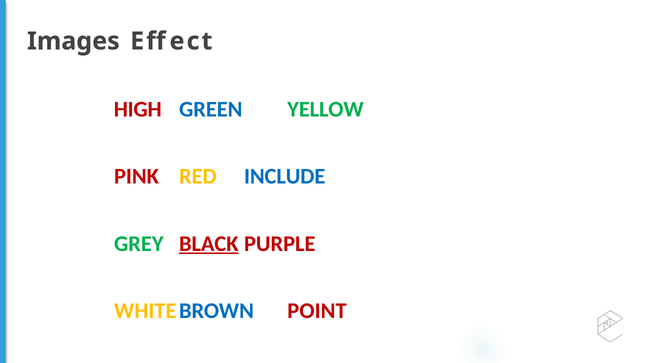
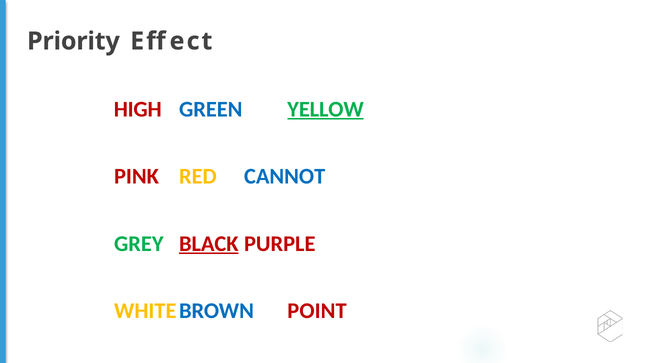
Images: Images -> Priority
YELLOW underline: none -> present
INCLUDE: INCLUDE -> CANNOT
